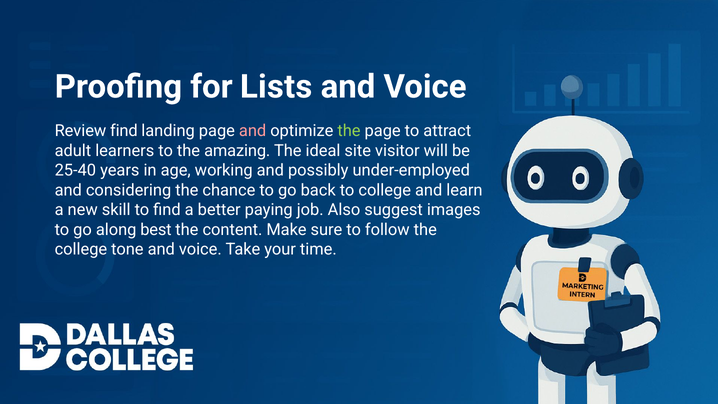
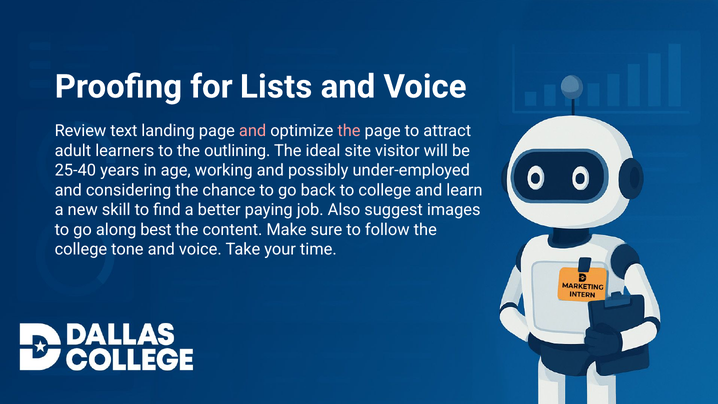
Review find: find -> text
the at (349, 131) colour: light green -> pink
amazing: amazing -> outlining
